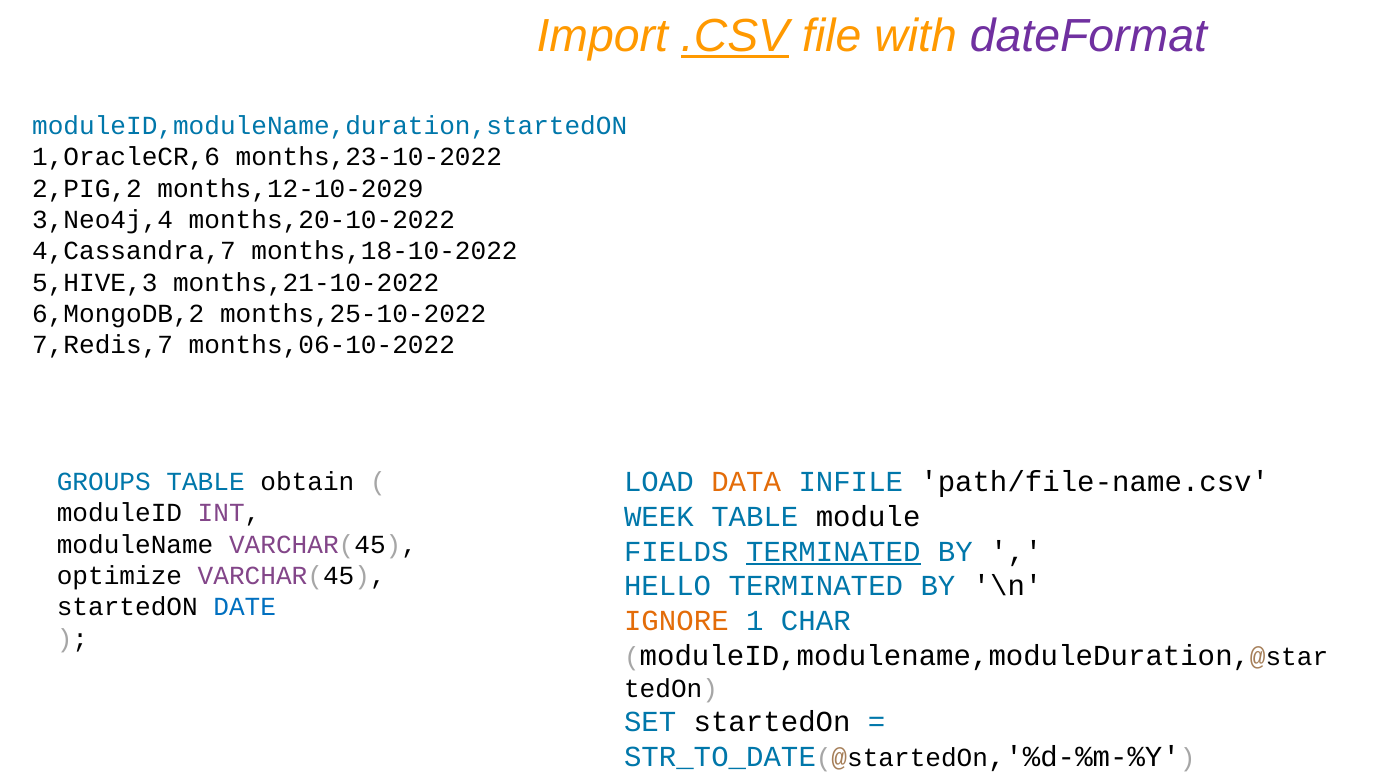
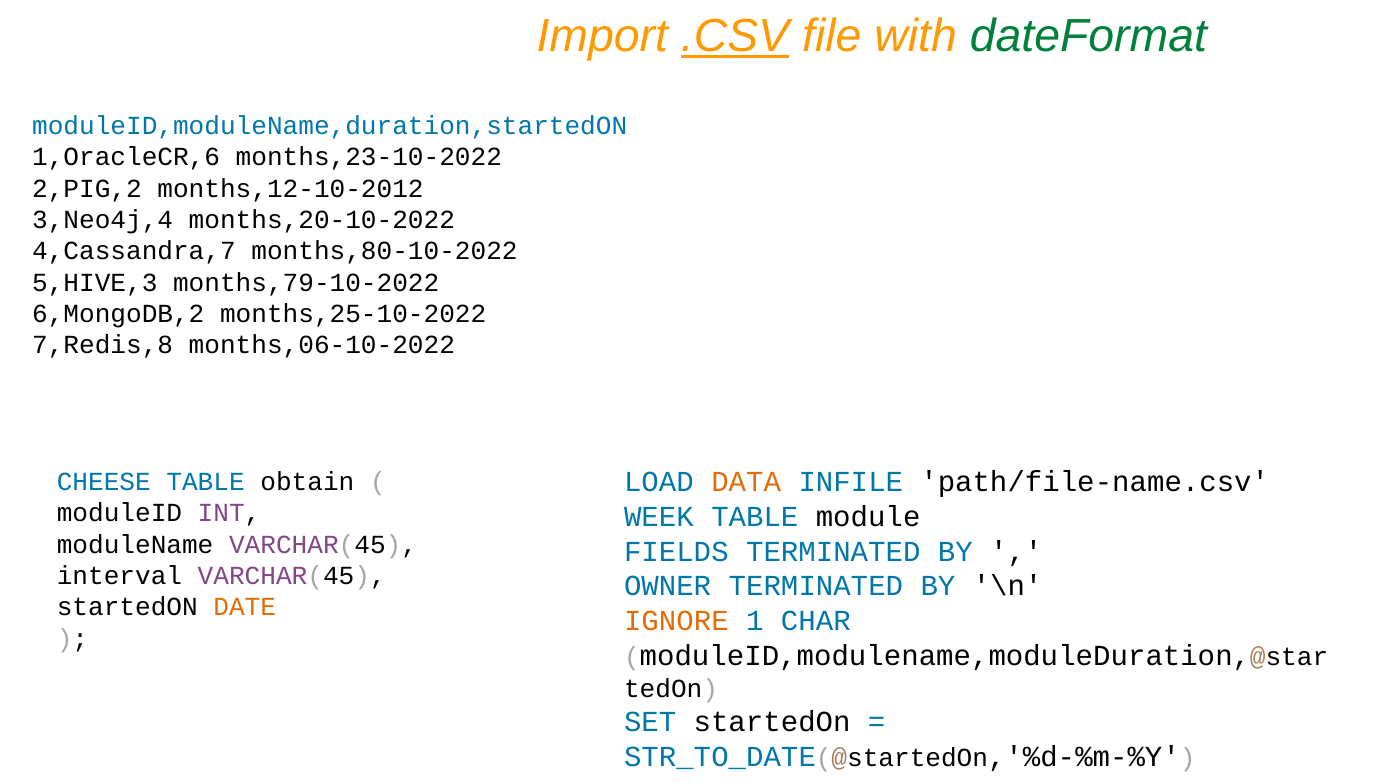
dateFormat colour: purple -> green
months,12-10-2029: months,12-10-2029 -> months,12-10-2012
months,18-10-2022: months,18-10-2022 -> months,80-10-2022
months,21-10-2022: months,21-10-2022 -> months,79-10-2022
7,Redis,7: 7,Redis,7 -> 7,Redis,8
GROUPS: GROUPS -> CHEESE
TERMINATED at (833, 551) underline: present -> none
optimize: optimize -> interval
HELLO: HELLO -> OWNER
DATE colour: blue -> orange
